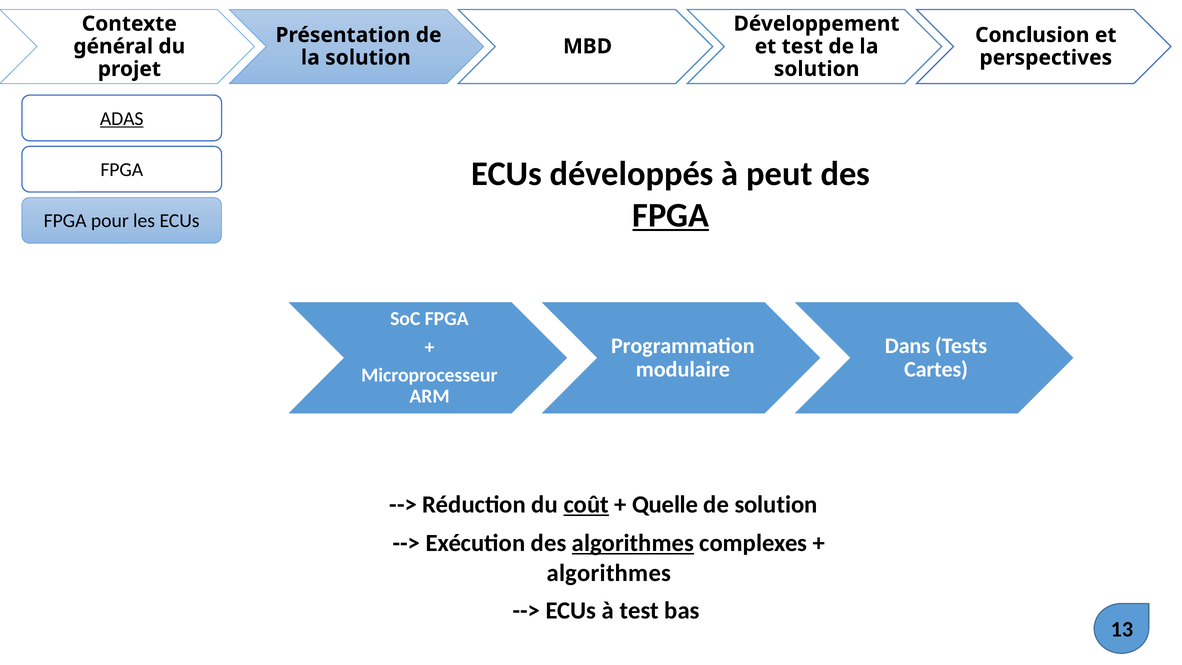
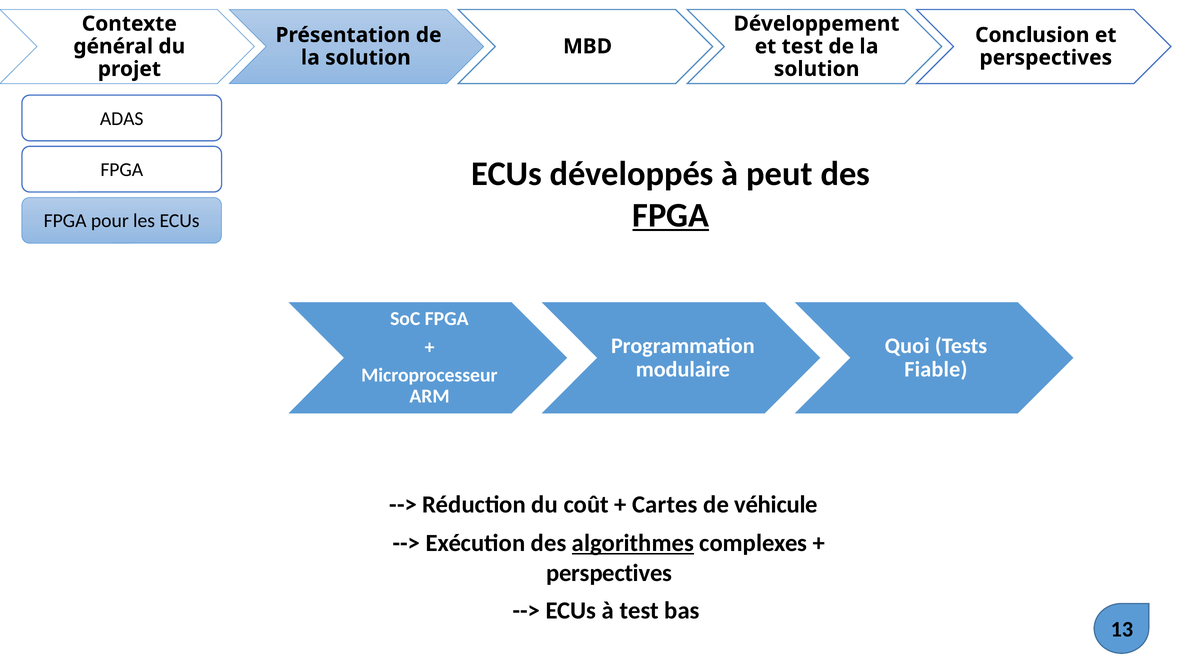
ADAS underline: present -> none
Dans: Dans -> Quoi
Cartes: Cartes -> Fiable
coût underline: present -> none
Quelle: Quelle -> Cartes
de solution: solution -> véhicule
algorithmes at (609, 573): algorithmes -> perspectives
